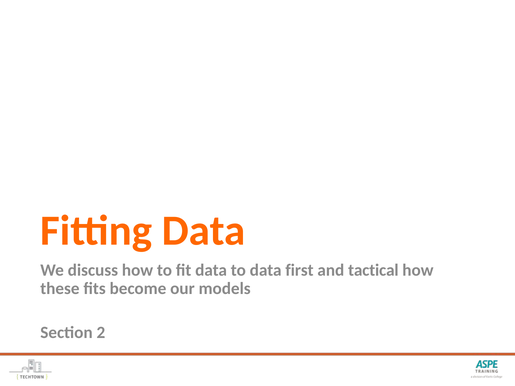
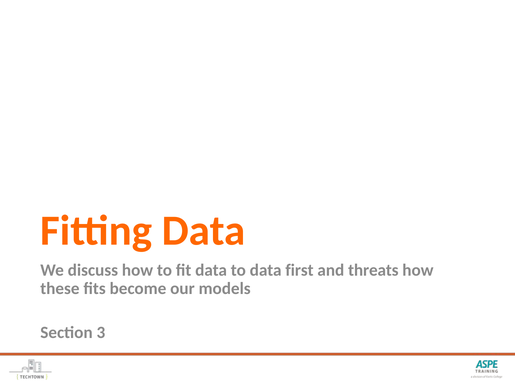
tactical: tactical -> threats
2: 2 -> 3
